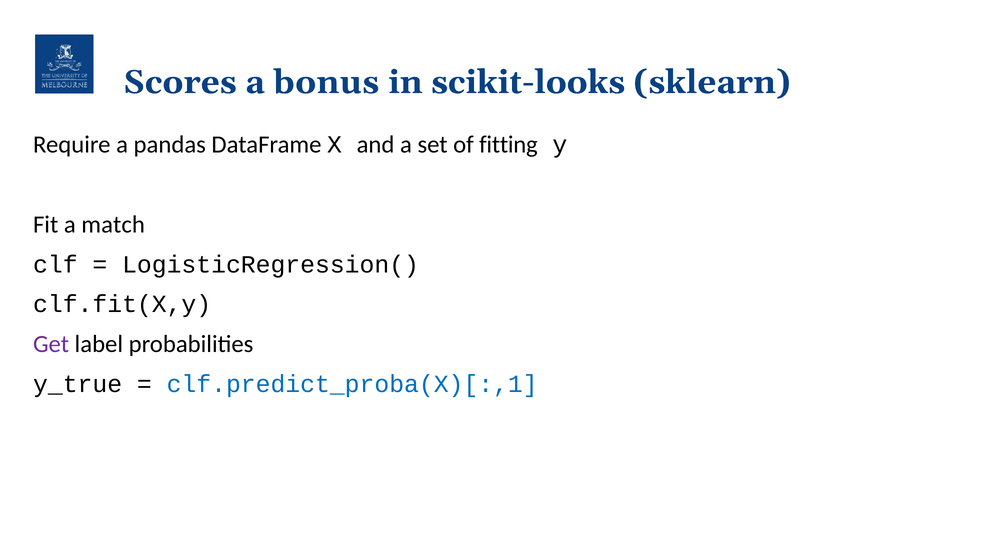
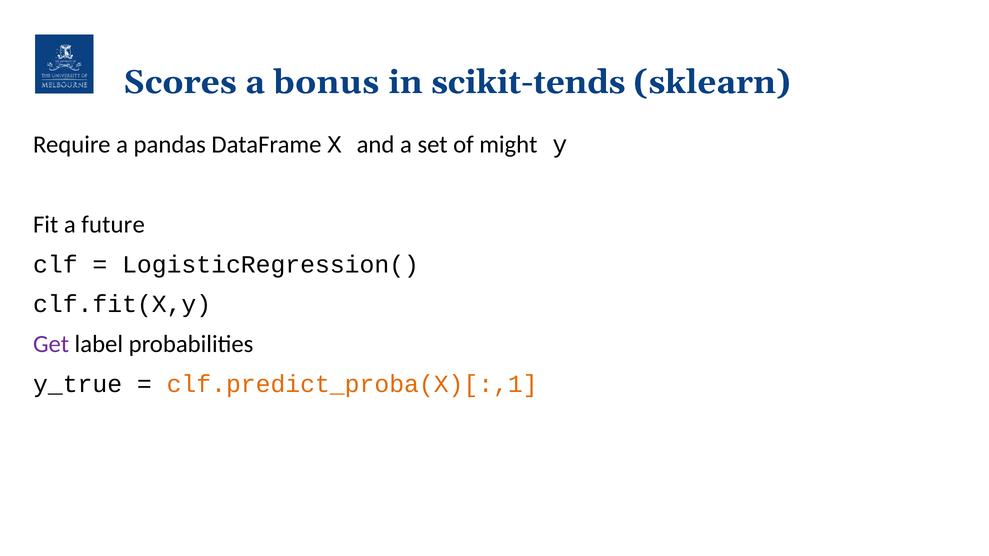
scikit-looks: scikit-looks -> scikit-tends
fitting: fitting -> might
match: match -> future
clf.predict_proba(X)[:,1 colour: blue -> orange
